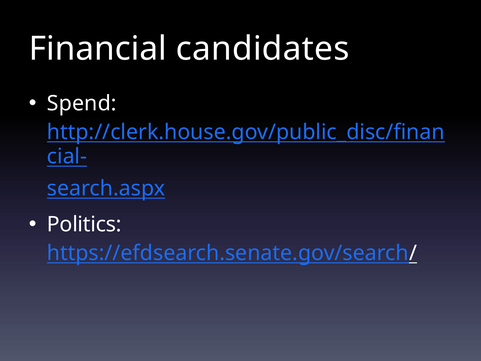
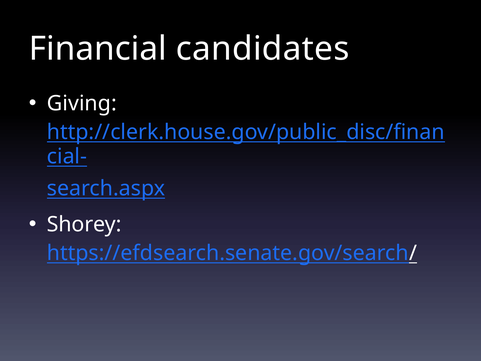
Spend: Spend -> Giving
Politics: Politics -> Shorey
